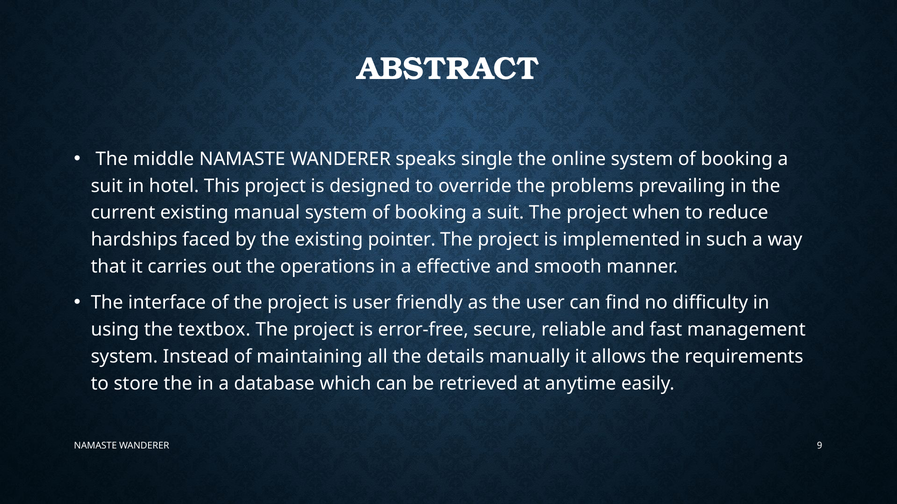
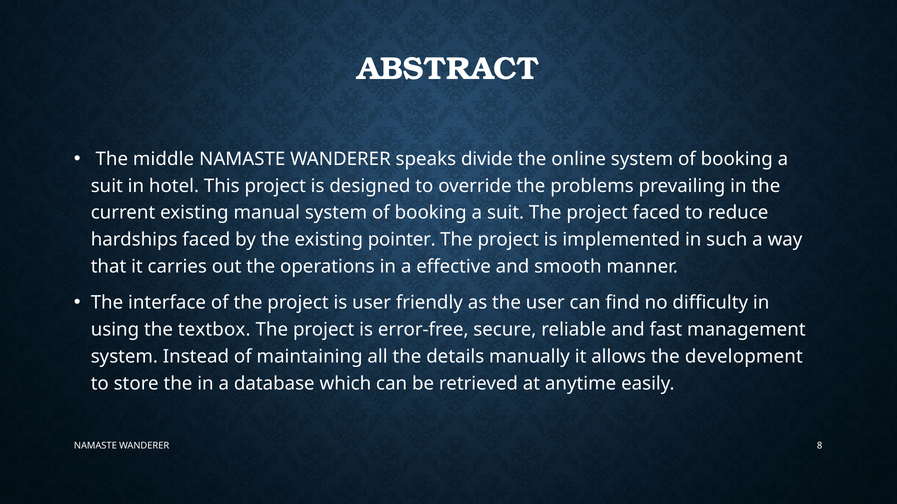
single: single -> divide
project when: when -> faced
requirements: requirements -> development
9: 9 -> 8
